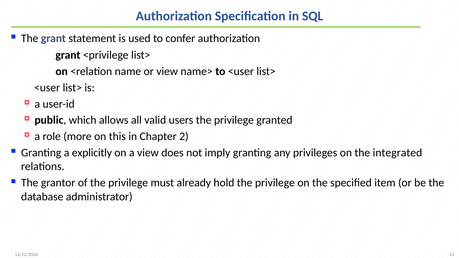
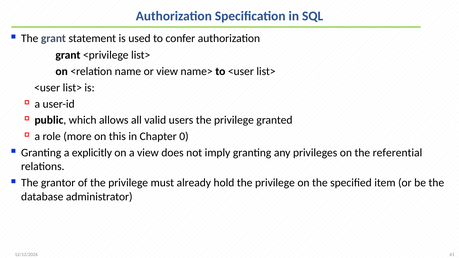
2: 2 -> 0
integrated: integrated -> referential
